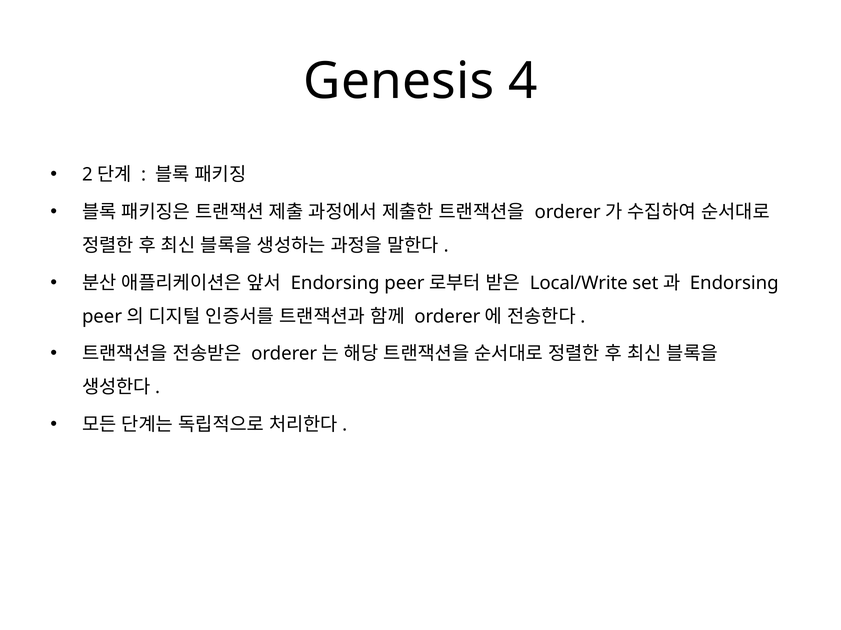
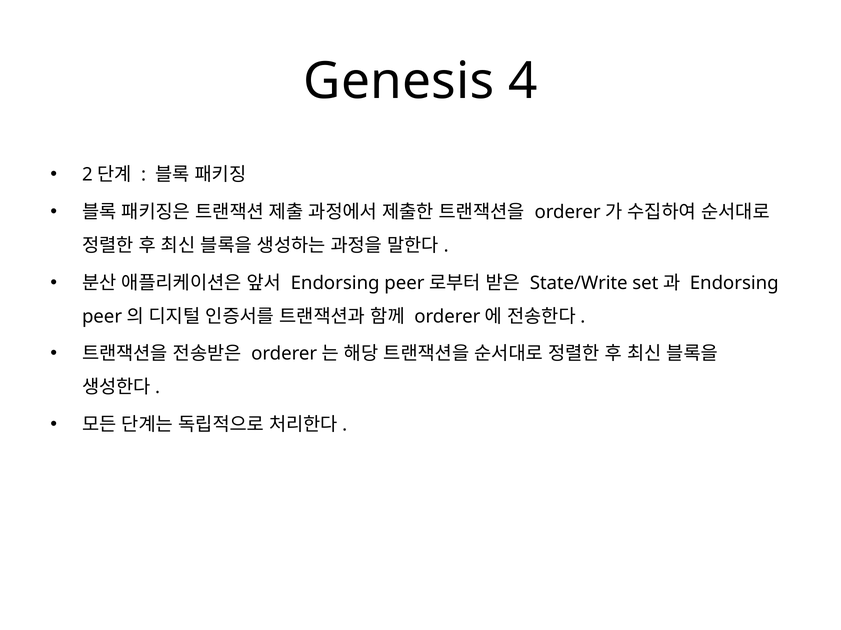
Local/Write: Local/Write -> State/Write
